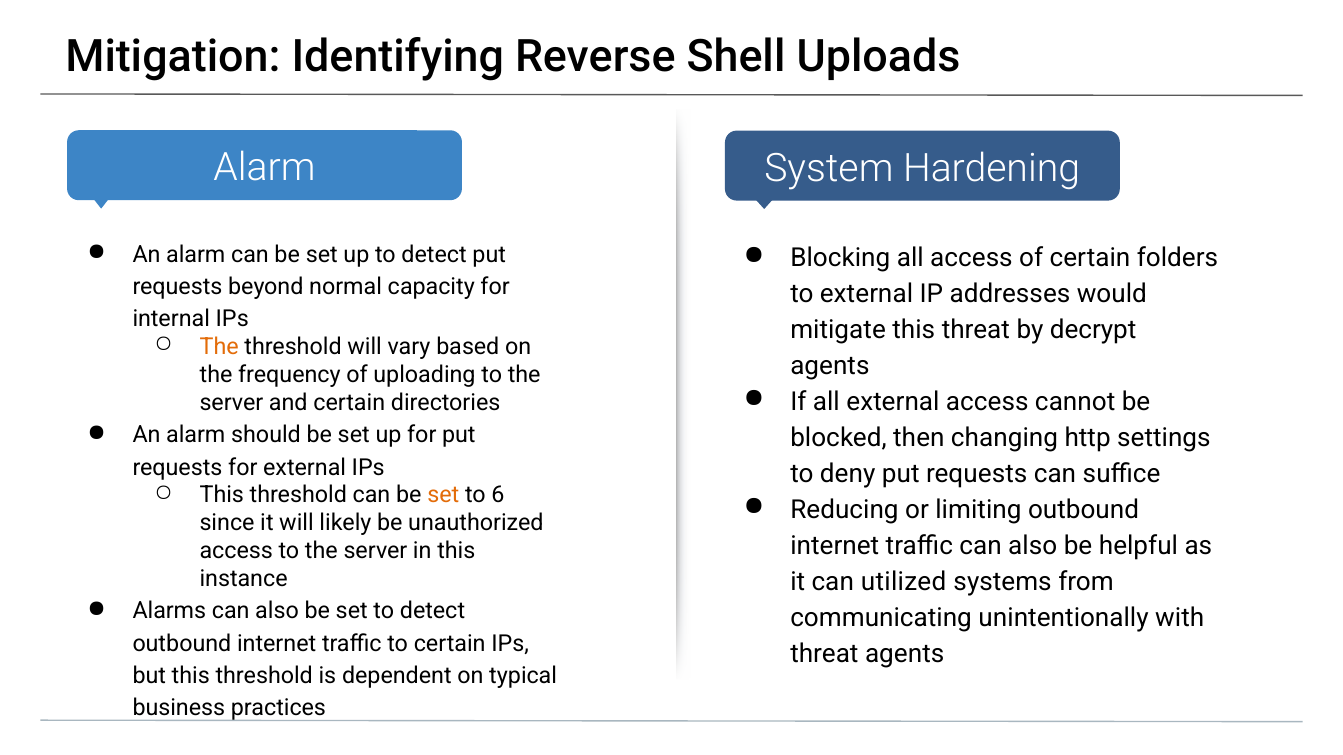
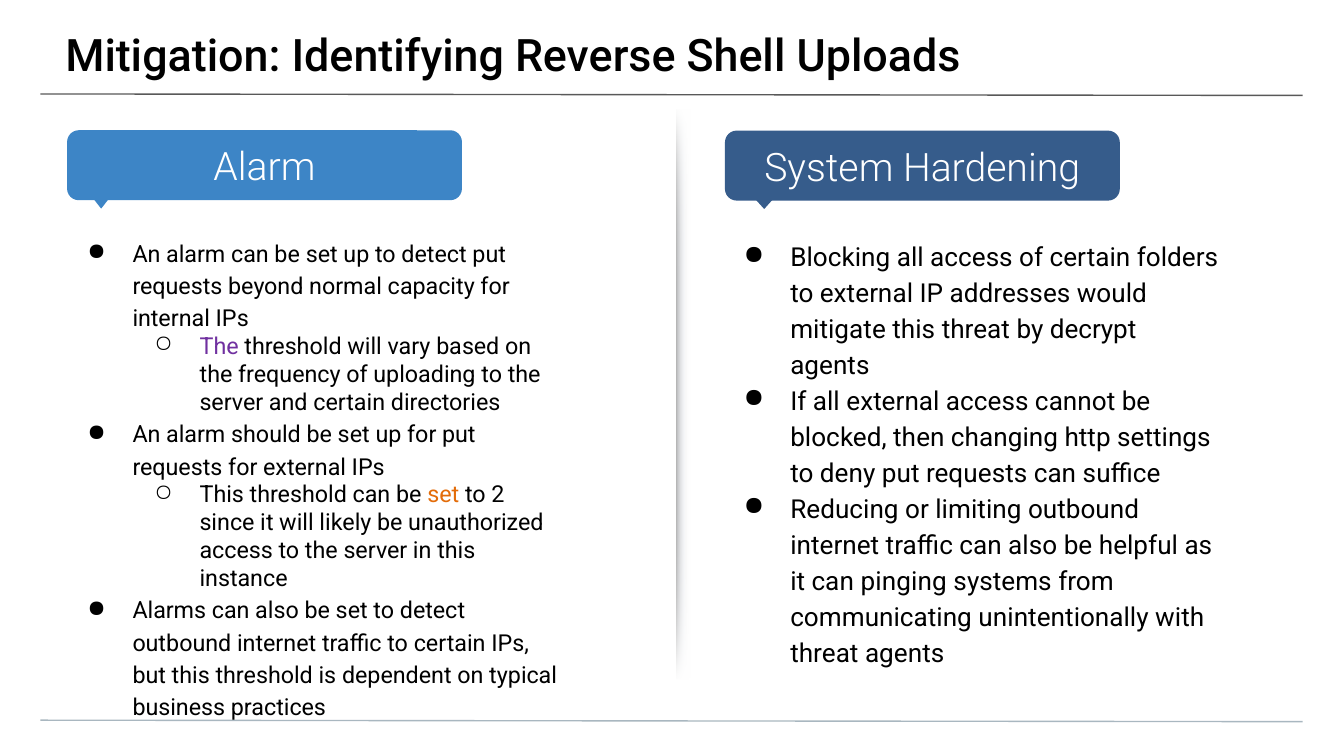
The at (219, 347) colour: orange -> purple
6: 6 -> 2
utilized: utilized -> pinging
